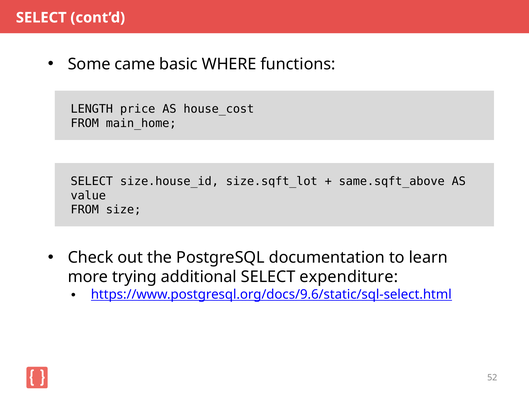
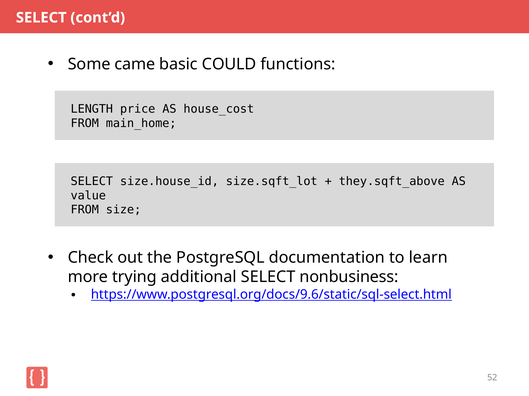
WHERE: WHERE -> COULD
same.sqft_above: same.sqft_above -> they.sqft_above
expenditure: expenditure -> nonbusiness
